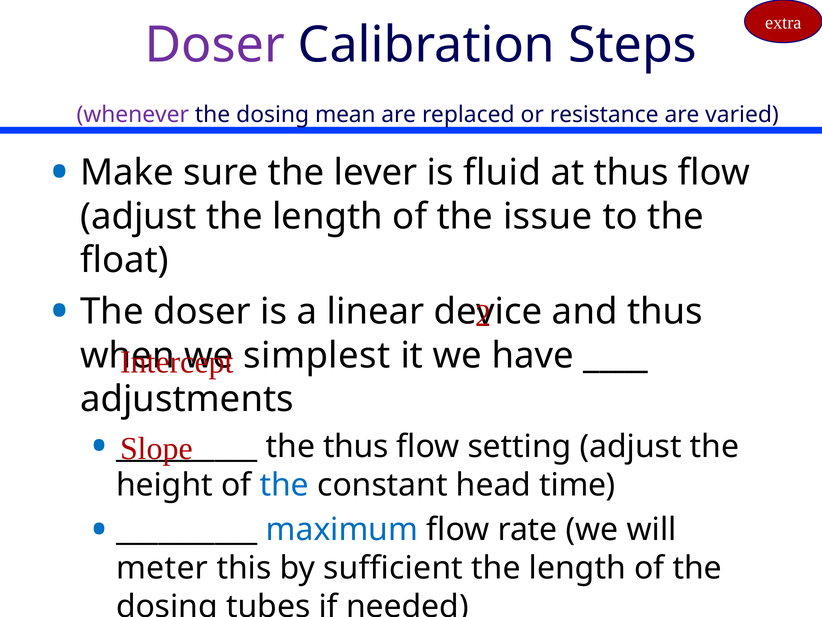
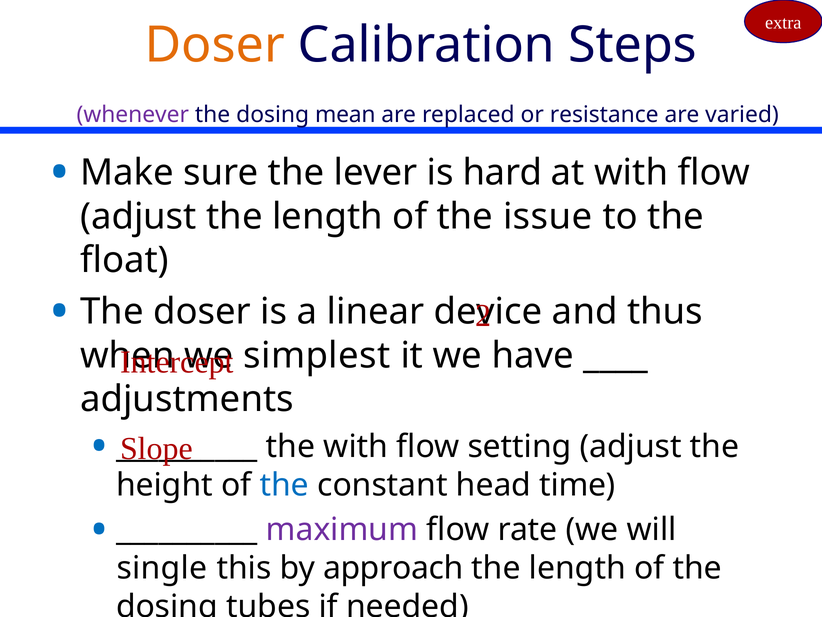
Doser at (215, 45) colour: purple -> orange
fluid: fluid -> hard
at thus: thus -> with
the thus: thus -> with
maximum colour: blue -> purple
meter: meter -> single
sufficient: sufficient -> approach
